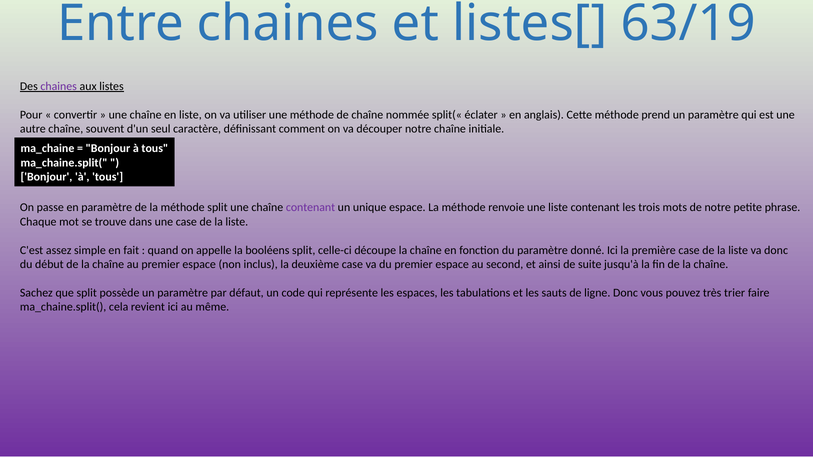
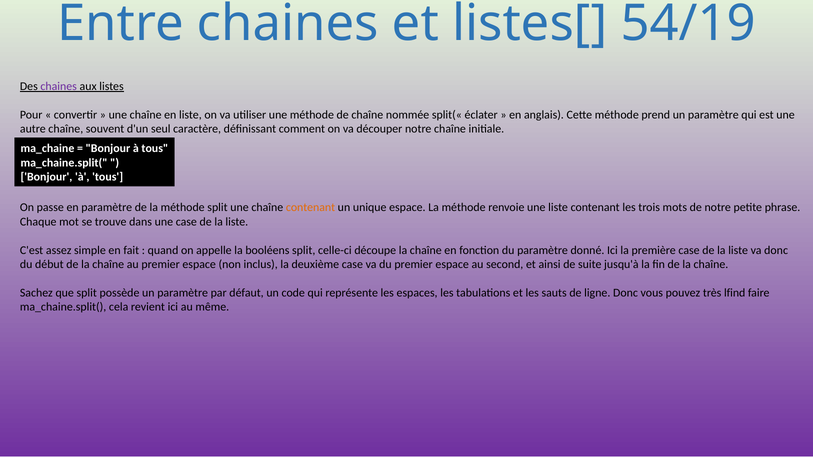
63/19: 63/19 -> 54/19
contenant at (310, 208) colour: purple -> orange
trier: trier -> lfind
